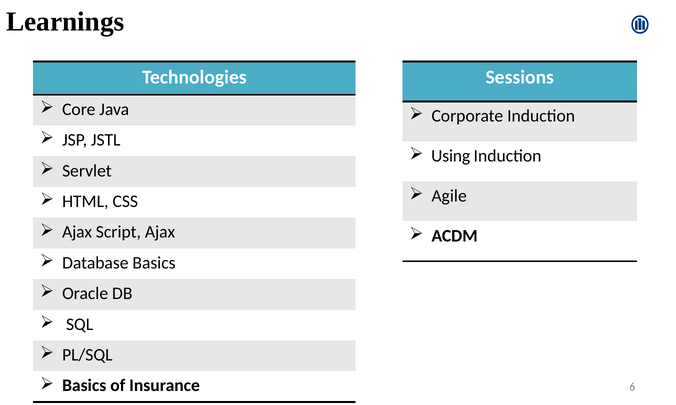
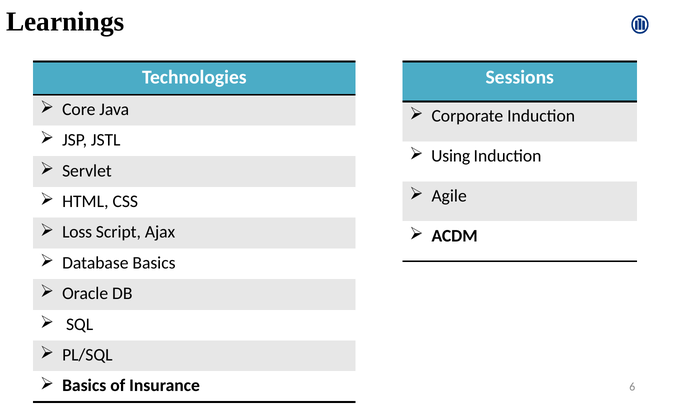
Ajax at (77, 232): Ajax -> Loss
